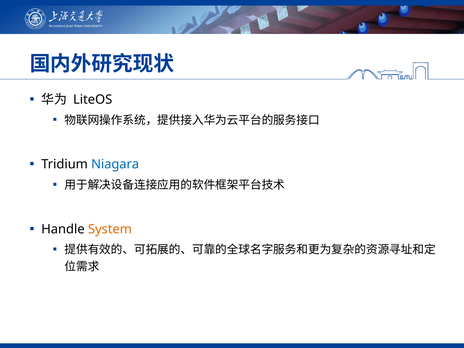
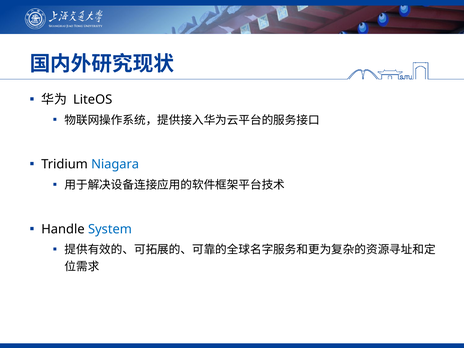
System colour: orange -> blue
